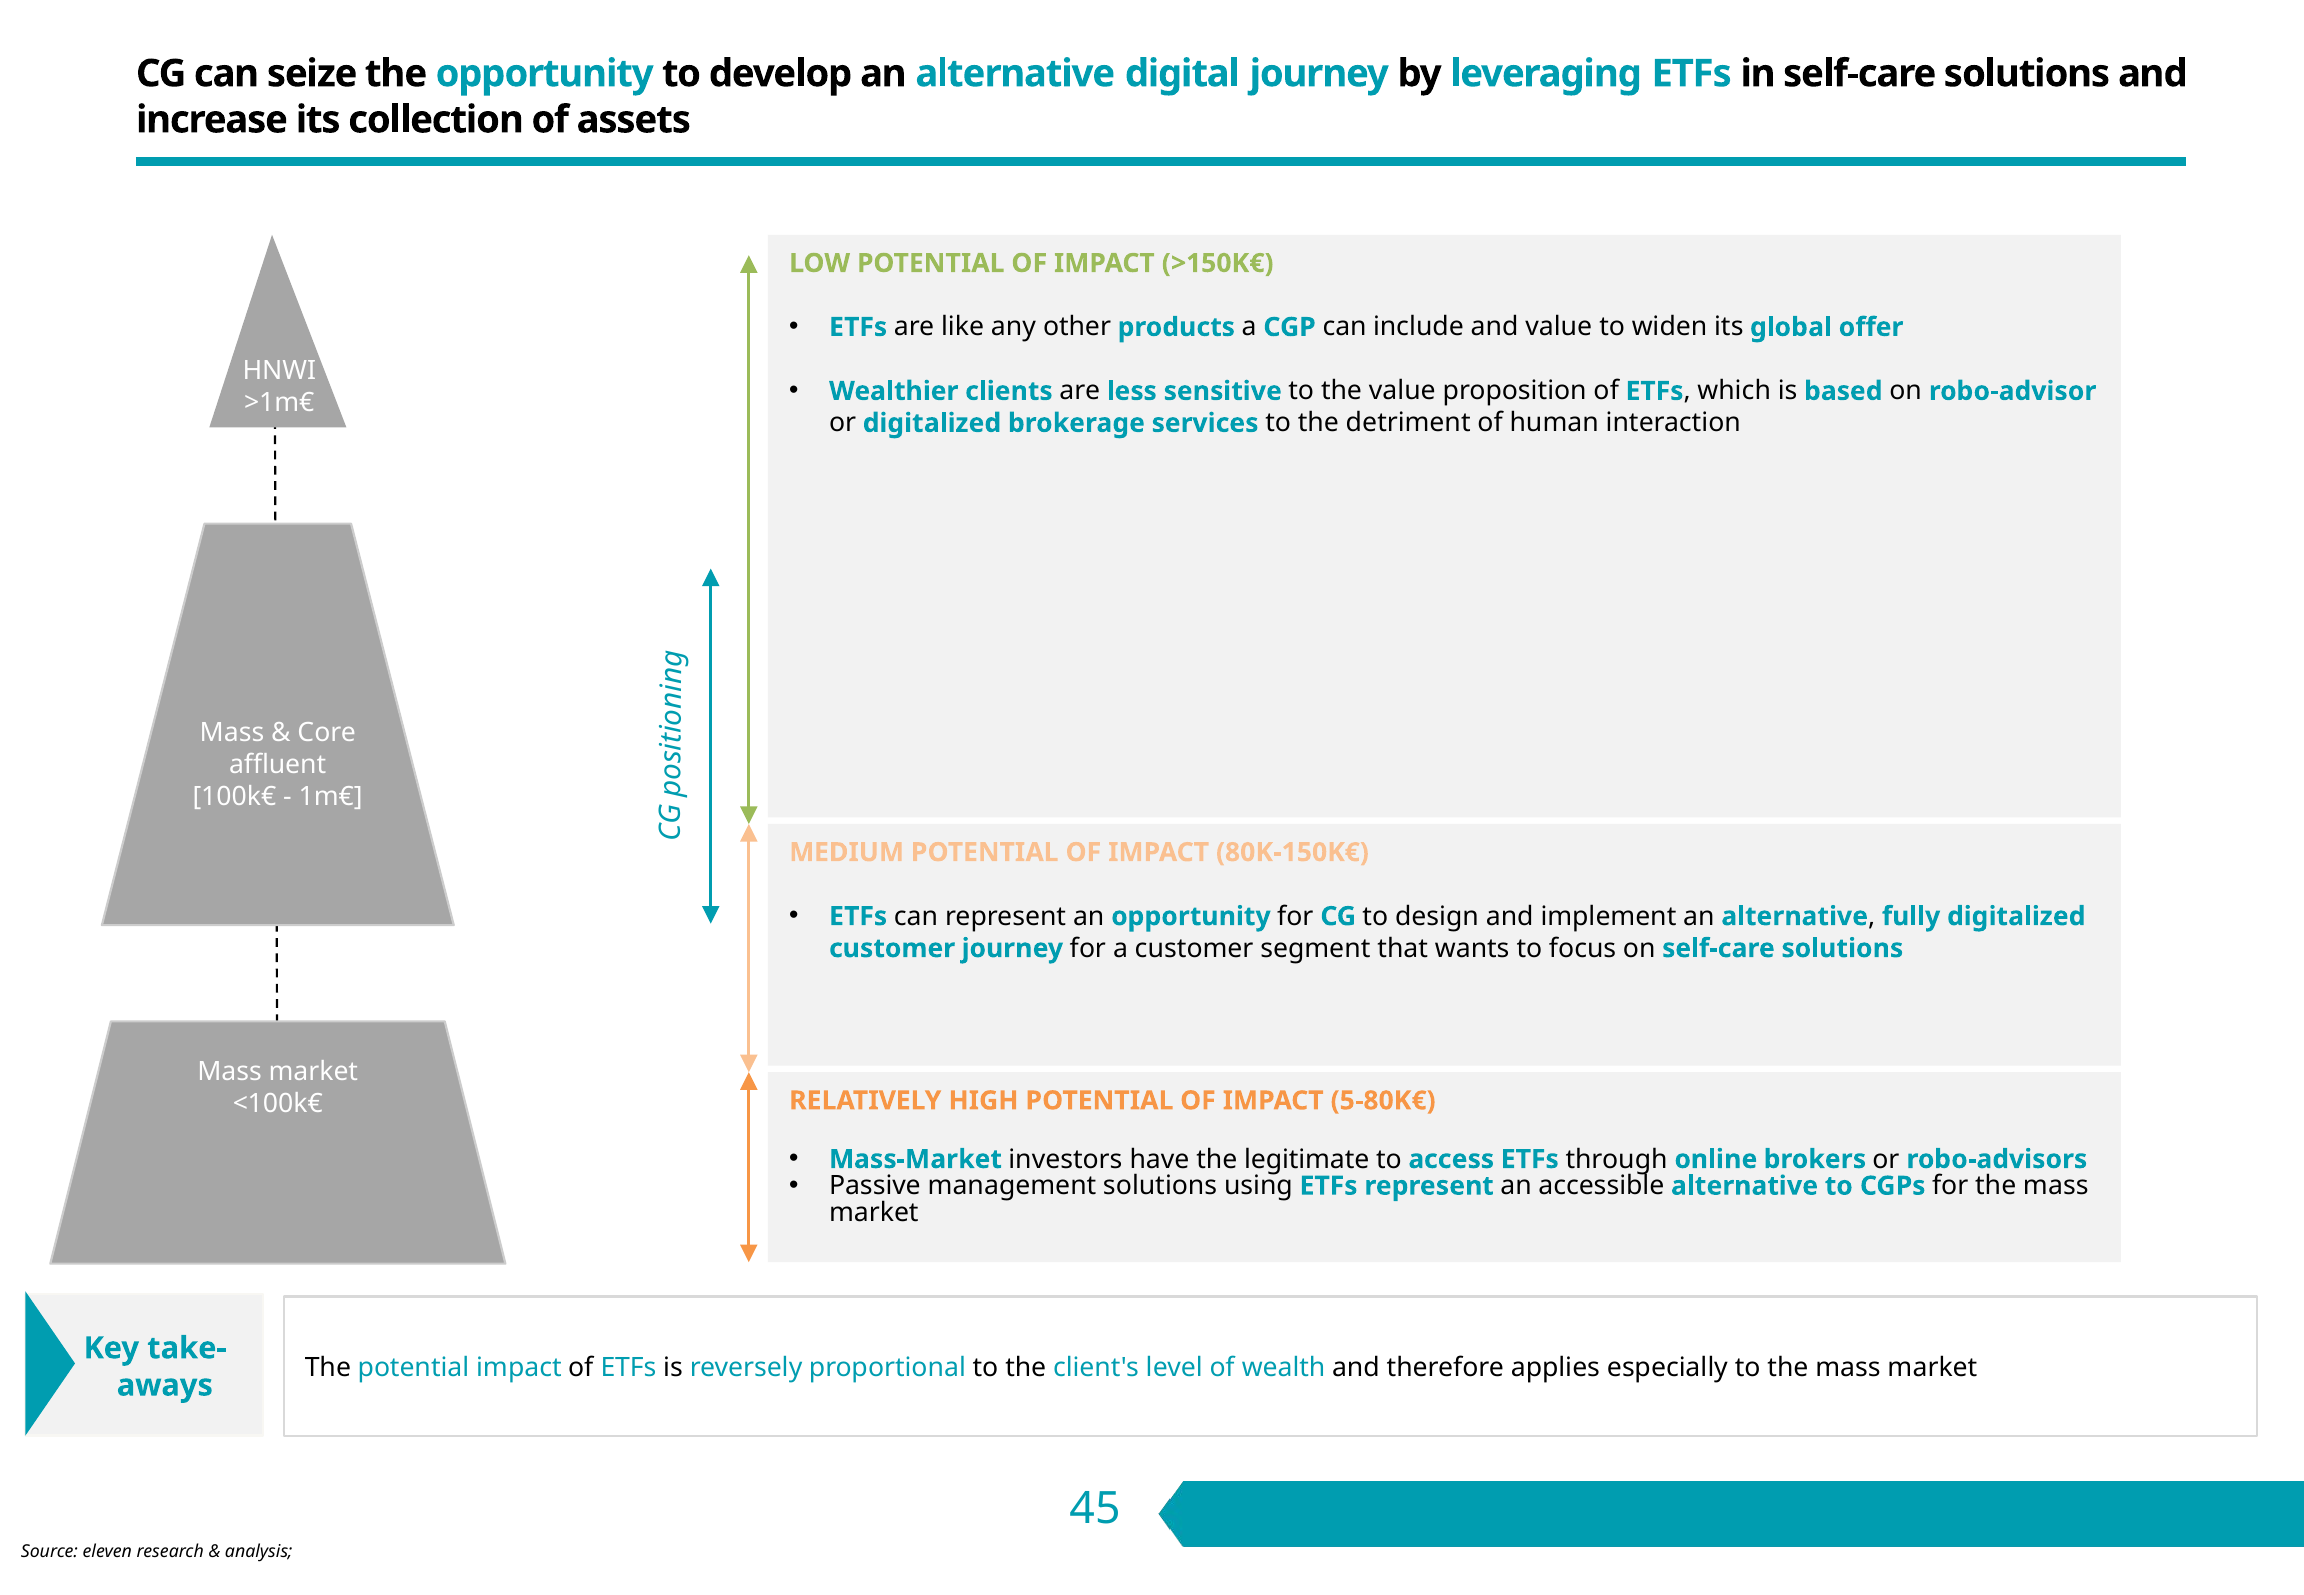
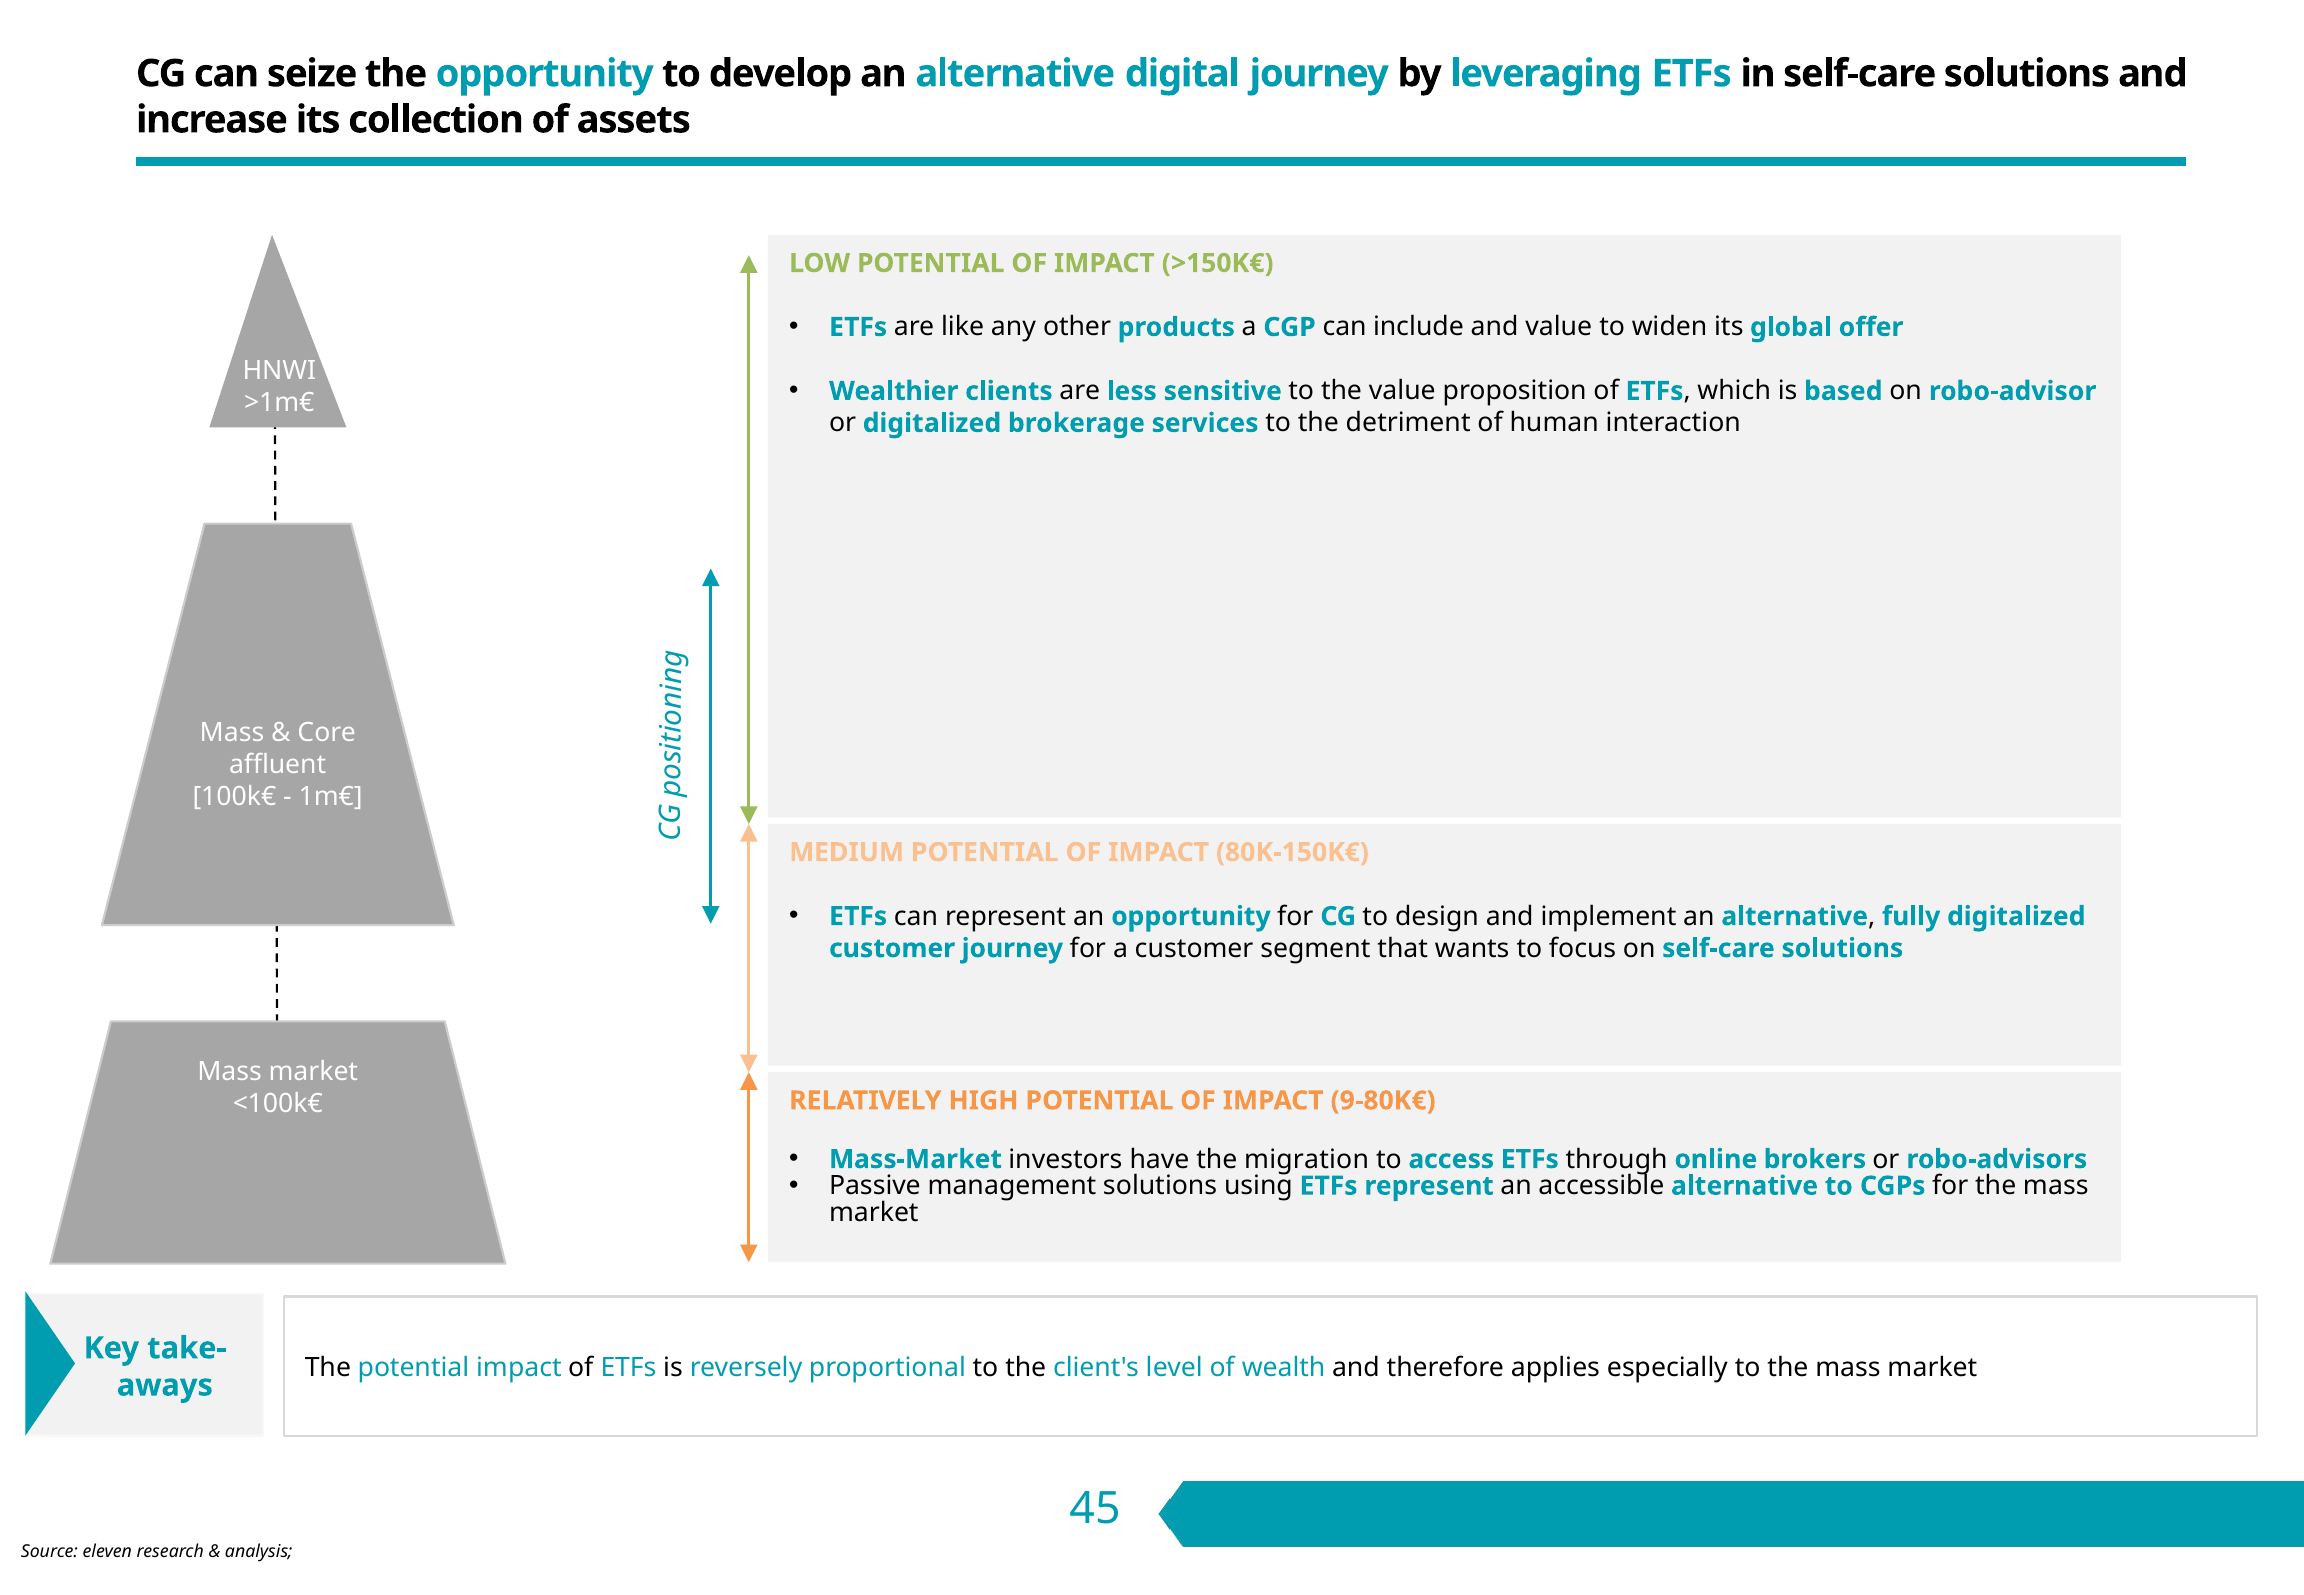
5-80K€: 5-80K€ -> 9-80K€
legitimate: legitimate -> migration
